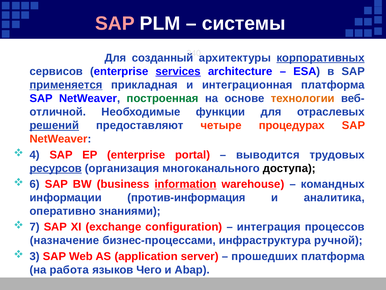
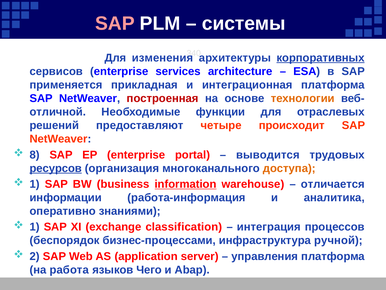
созданный: созданный -> изменения
services underline: present -> none
применяется underline: present -> none
построенная colour: green -> red
решений underline: present -> none
процедурах: процедурах -> происходит
4: 4 -> 8
доступа colour: black -> orange
6 at (35, 184): 6 -> 1
командных: командных -> отличается
против-информация: против-информация -> работа-информация
7 at (35, 227): 7 -> 1
configuration: configuration -> classification
назначение: назначение -> беспорядок
3: 3 -> 2
прошедших: прошедших -> управления
